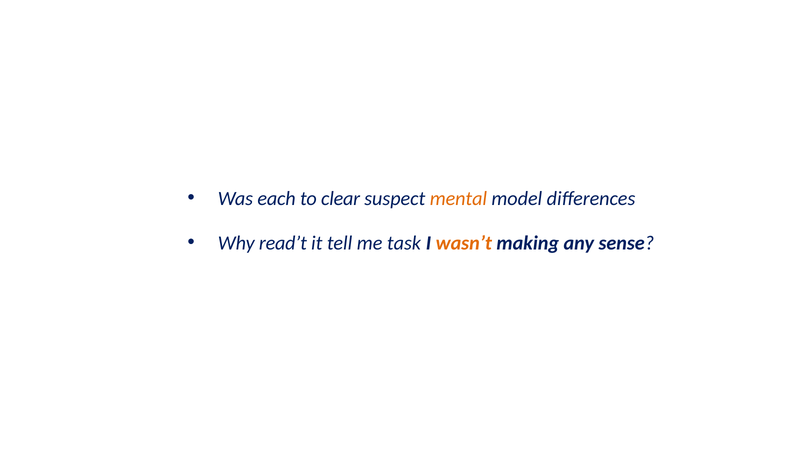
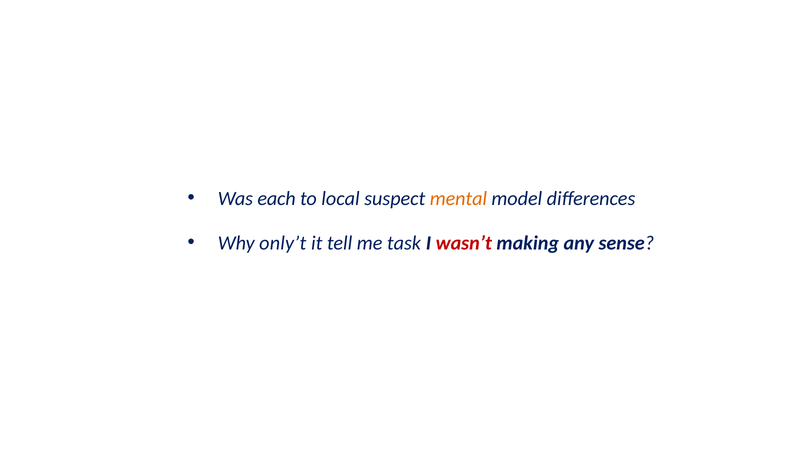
clear: clear -> local
read’t: read’t -> only’t
wasn’t colour: orange -> red
